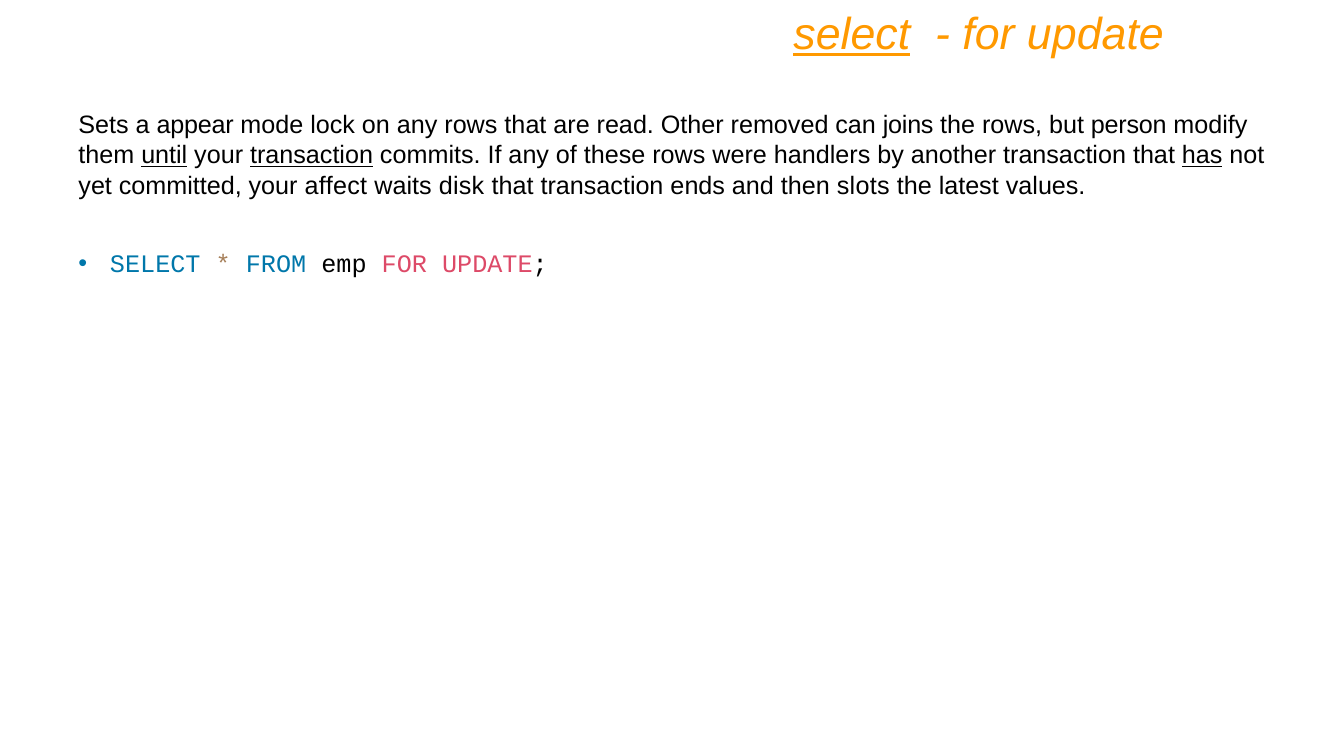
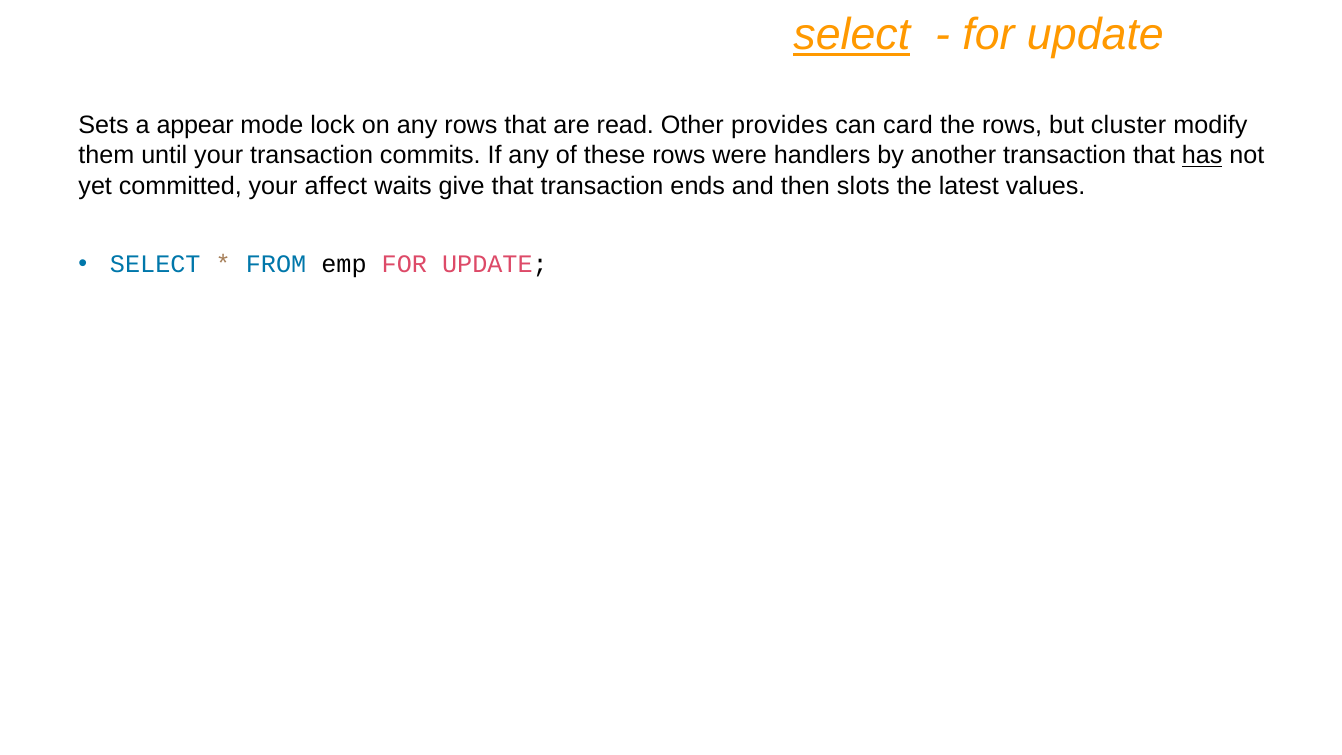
removed: removed -> provides
joins: joins -> card
person: person -> cluster
until underline: present -> none
transaction at (312, 156) underline: present -> none
disk: disk -> give
